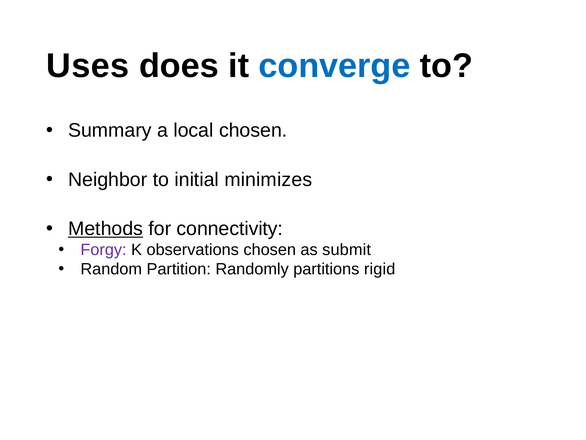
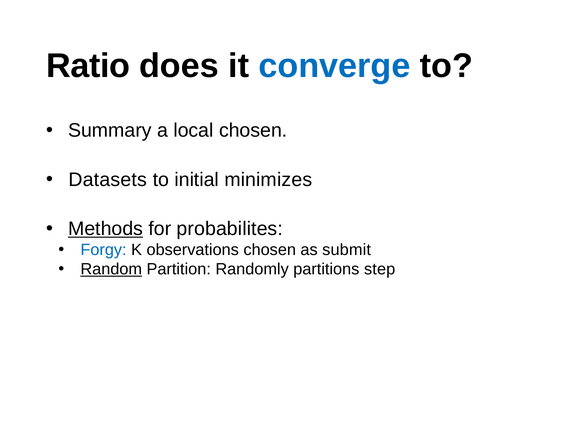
Uses: Uses -> Ratio
Neighbor: Neighbor -> Datasets
connectivity: connectivity -> probabilites
Forgy colour: purple -> blue
Random underline: none -> present
rigid: rigid -> step
